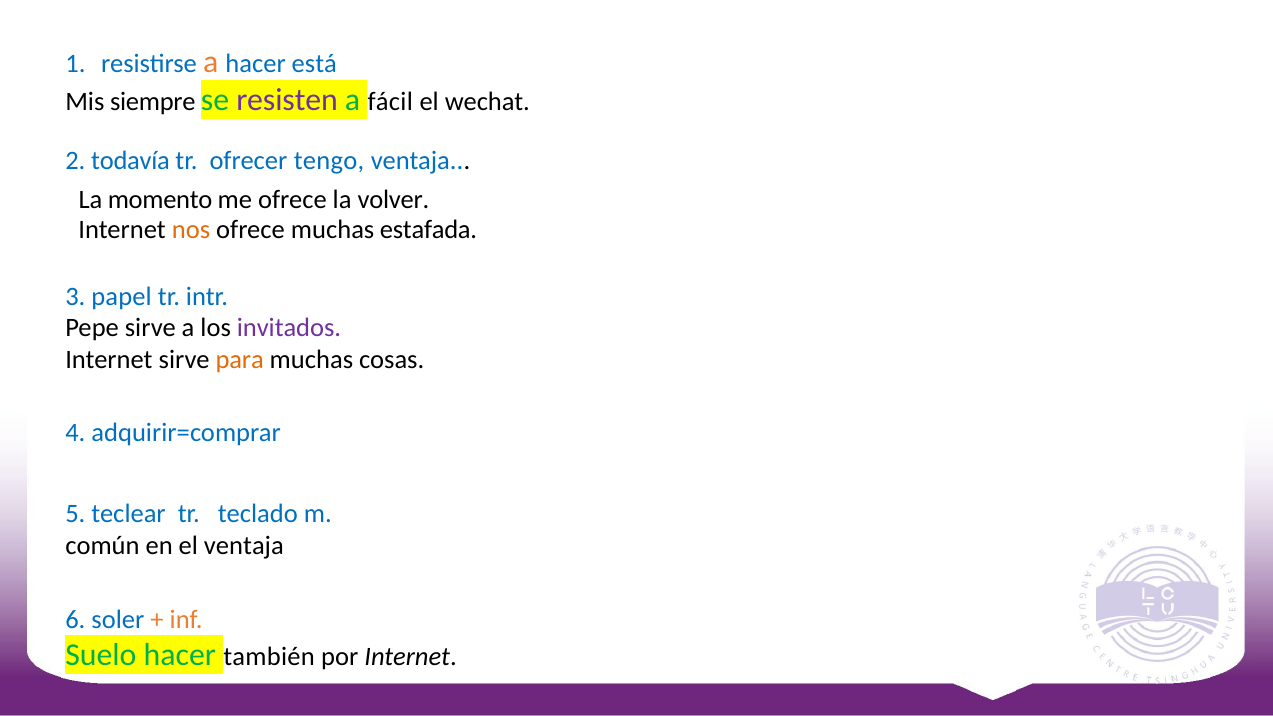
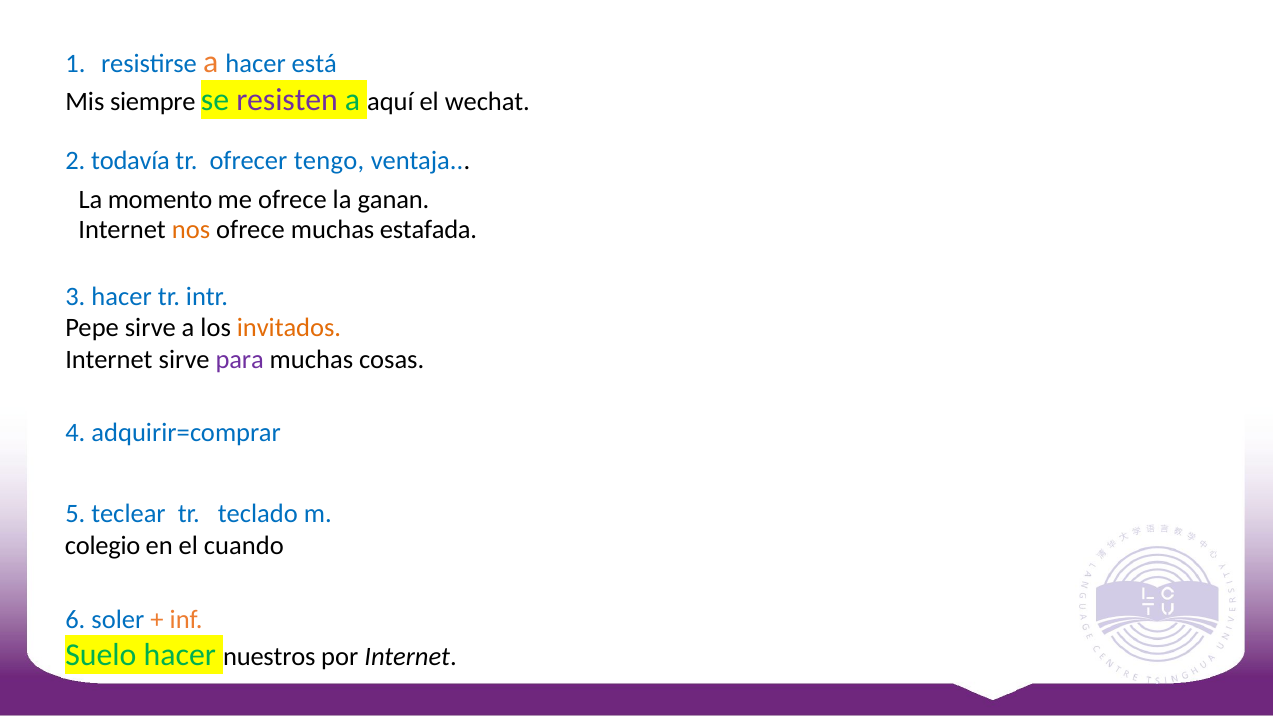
fácil: fácil -> aquí
volver: volver -> ganan
3 papel: papel -> hacer
invitados colour: purple -> orange
para colour: orange -> purple
común: común -> colegio
el ventaja: ventaja -> cuando
también: también -> nuestros
